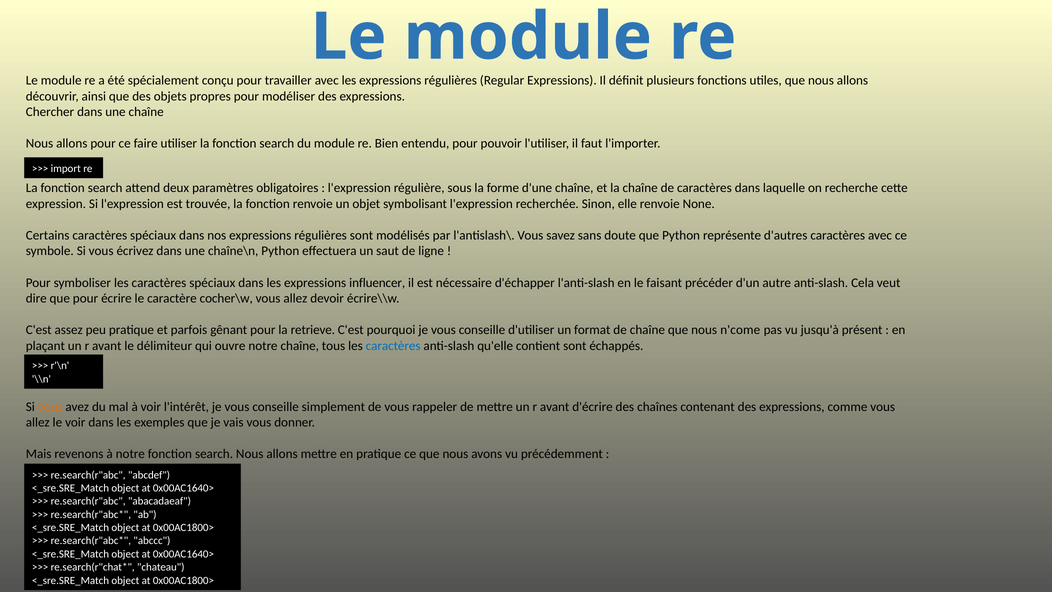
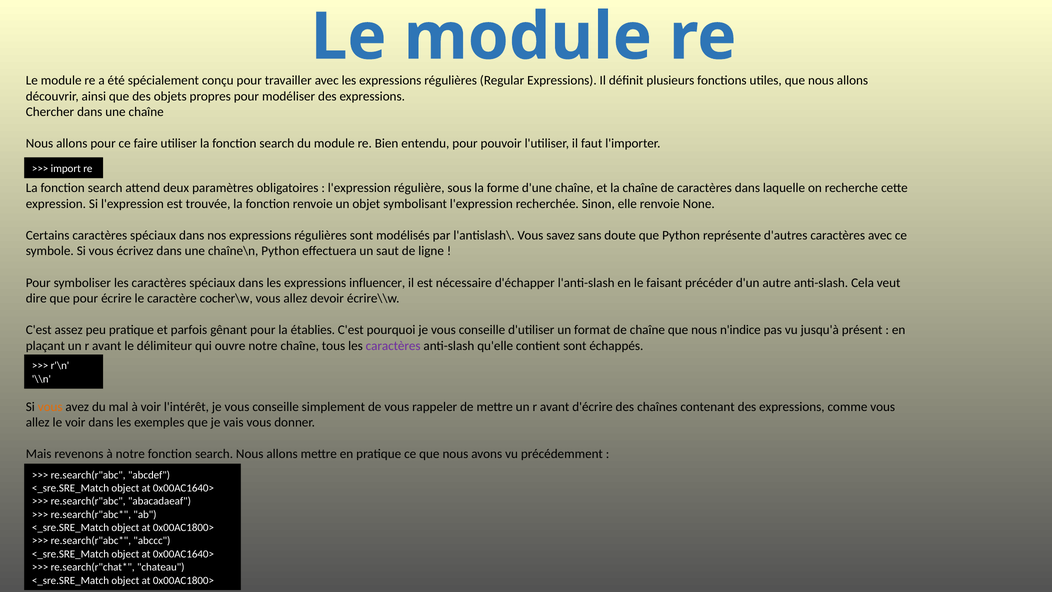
retrieve: retrieve -> établies
n'come: n'come -> n'indice
caractères at (393, 346) colour: blue -> purple
